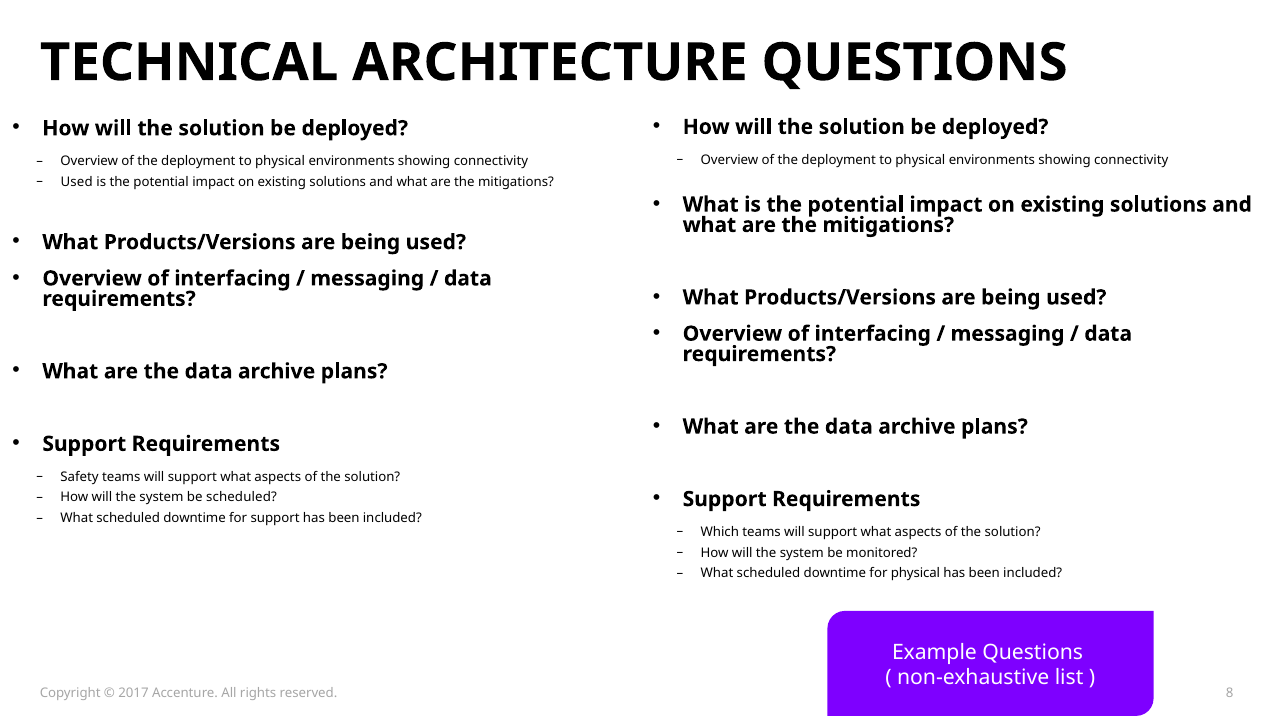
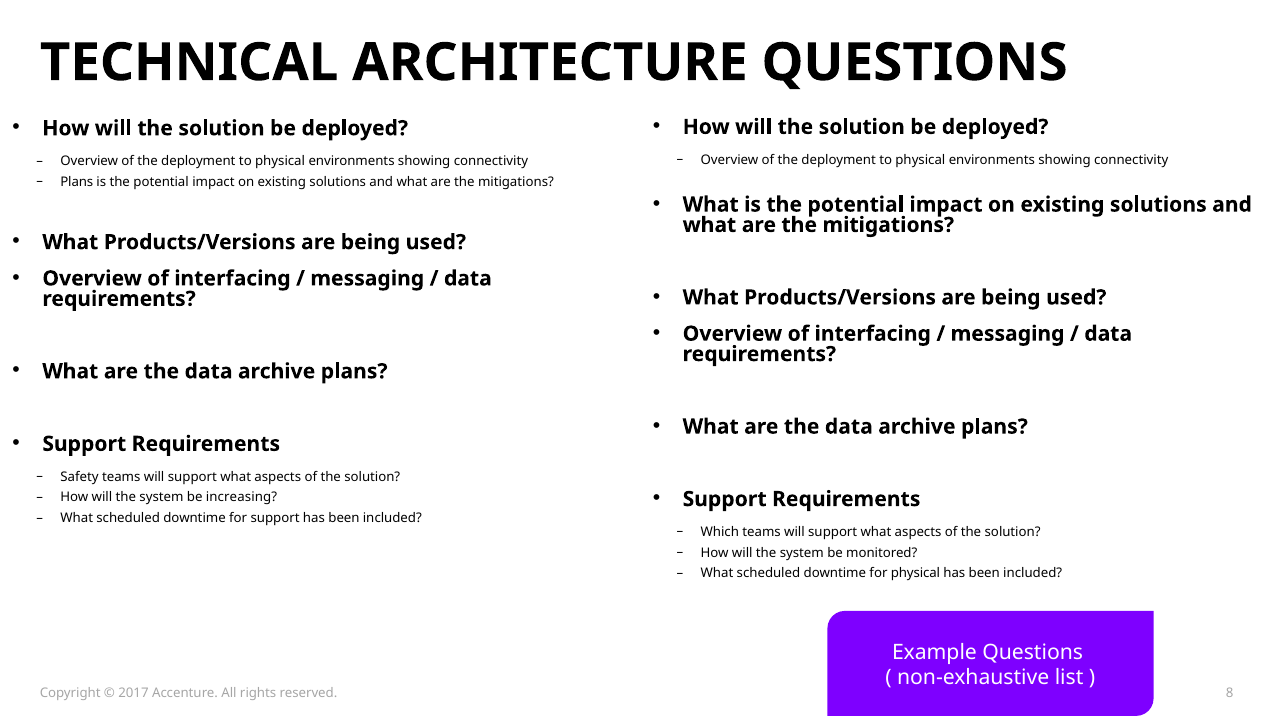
Used at (77, 182): Used -> Plans
be scheduled: scheduled -> increasing
